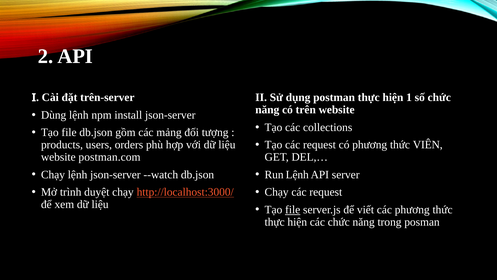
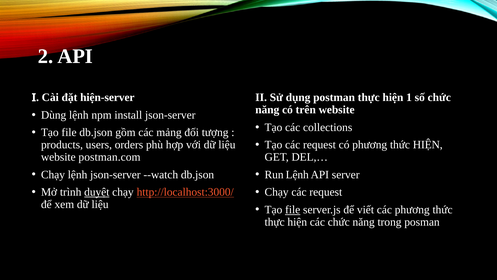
trên-server: trên-server -> hiện-server
thức VIÊN: VIÊN -> HIỆN
duyệt underline: none -> present
